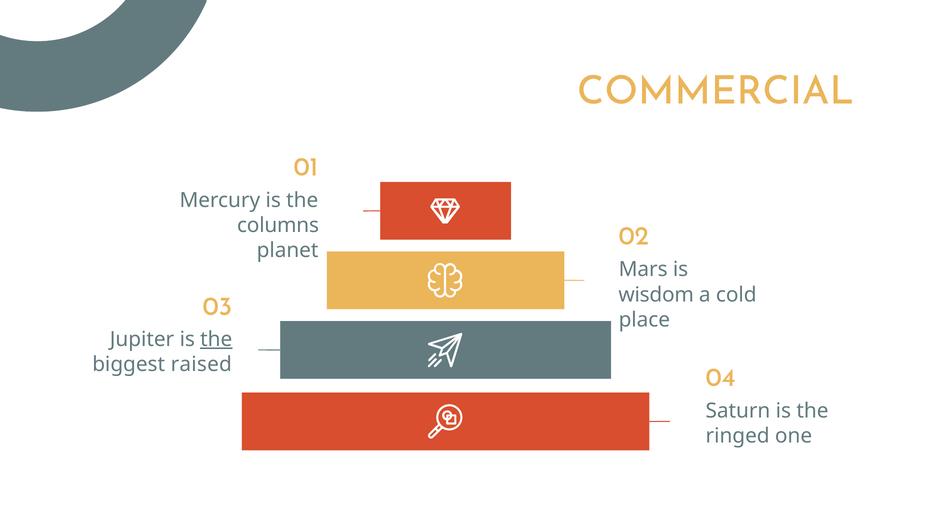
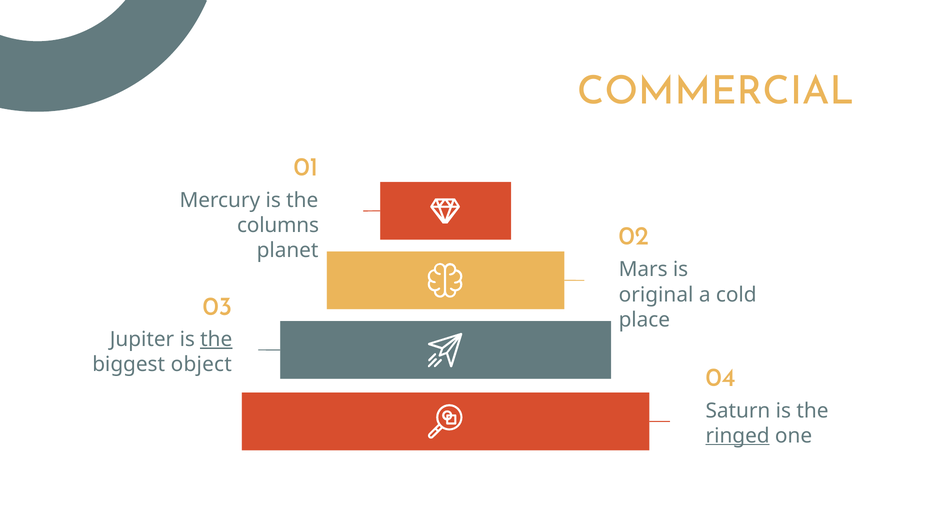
wisdom: wisdom -> original
raised: raised -> object
ringed underline: none -> present
